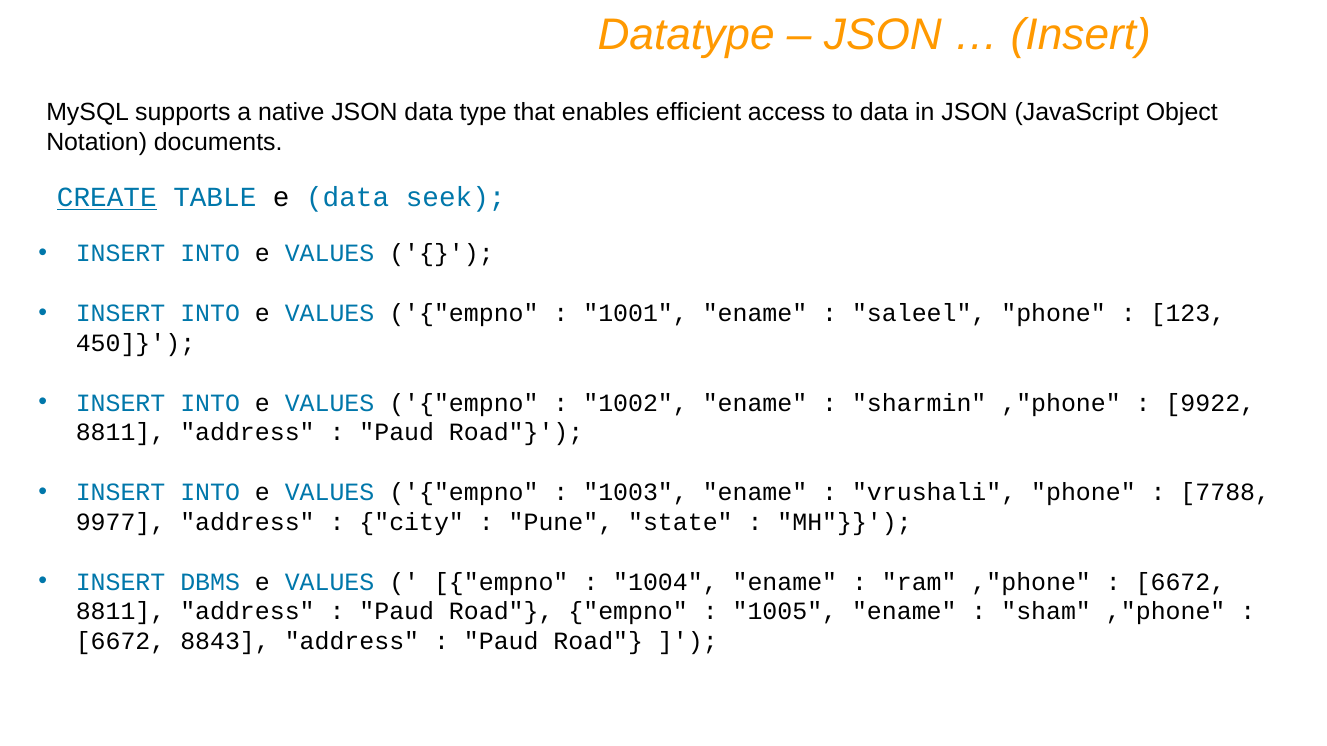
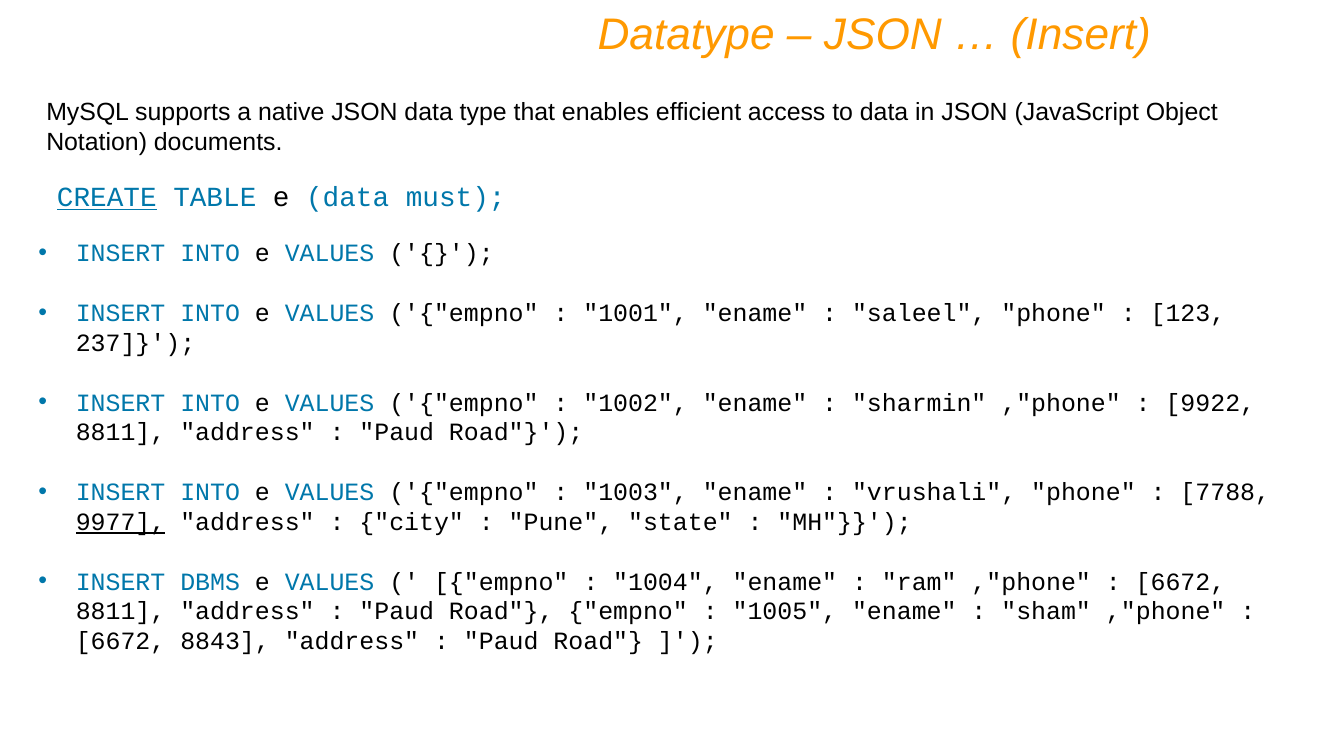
seek: seek -> must
450: 450 -> 237
9977 underline: none -> present
